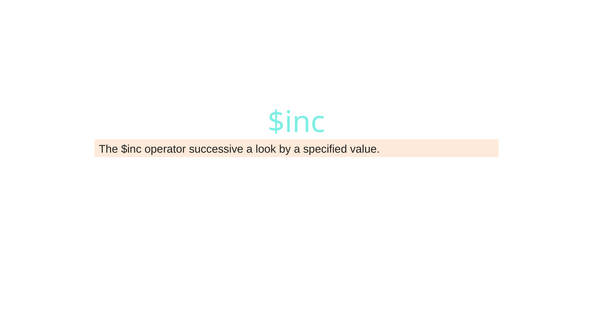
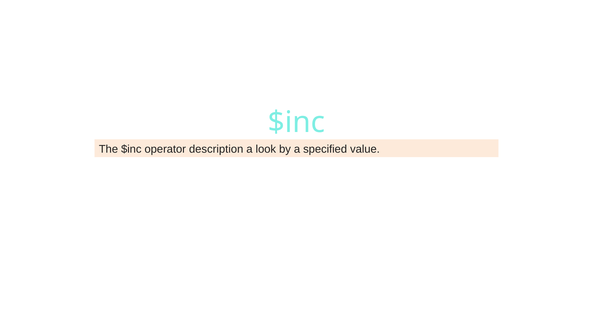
successive: successive -> description
